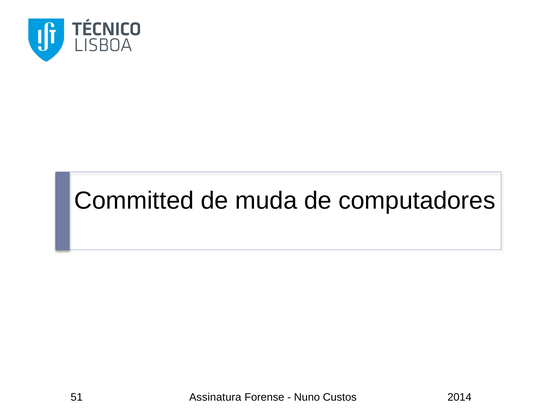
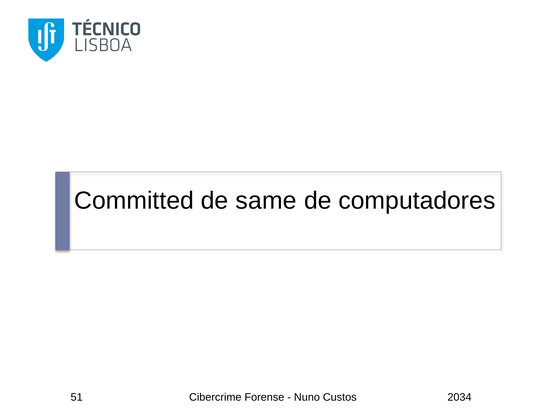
muda: muda -> same
Assinatura: Assinatura -> Cibercrime
2014: 2014 -> 2034
